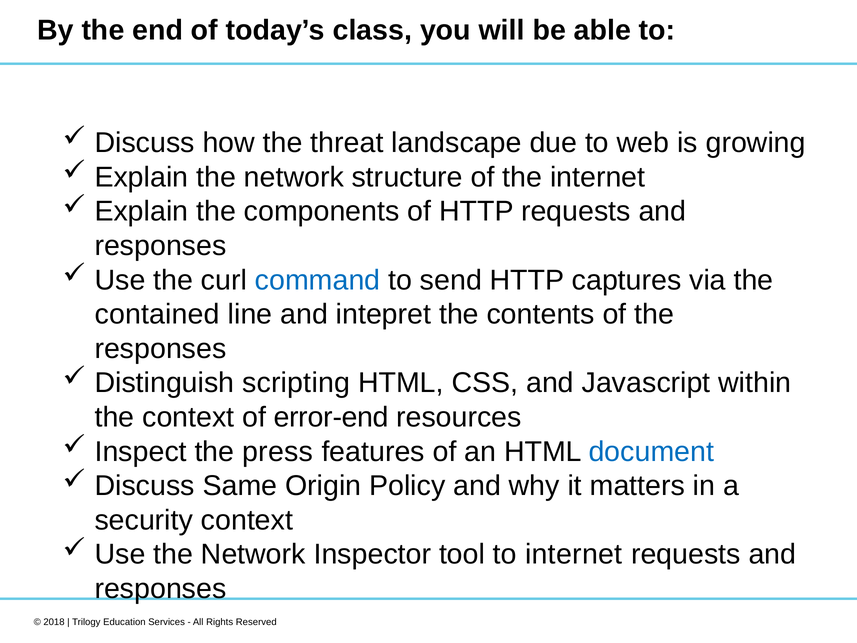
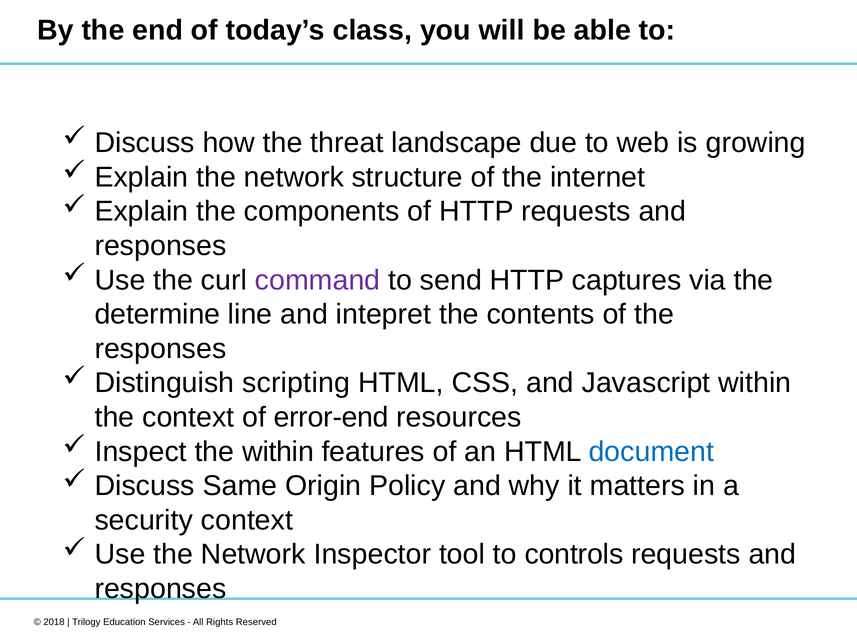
command colour: blue -> purple
contained: contained -> determine
the press: press -> within
to internet: internet -> controls
